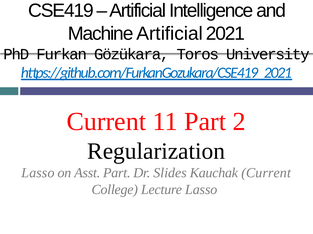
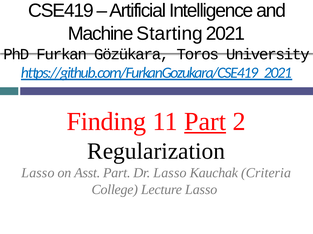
Machine Artificial: Artificial -> Starting
Current at (106, 122): Current -> Finding
Part at (205, 122) underline: none -> present
Dr Slides: Slides -> Lasso
Kauchak Current: Current -> Criteria
